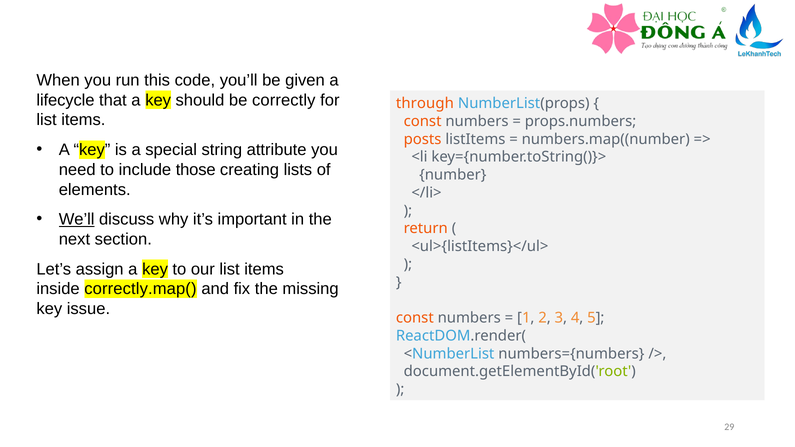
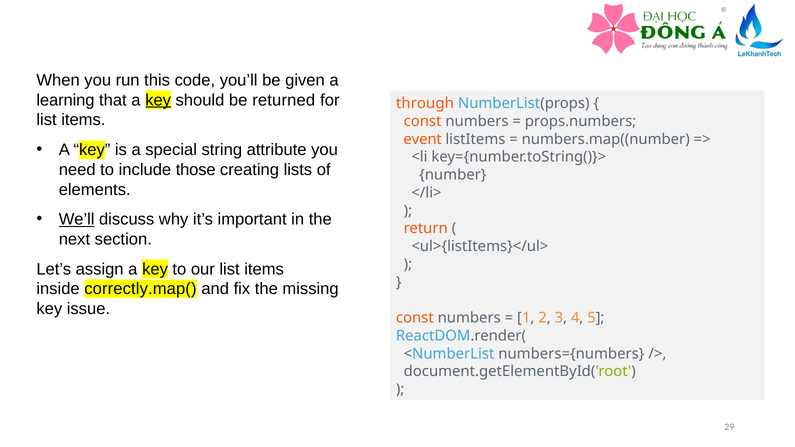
lifecycle: lifecycle -> learning
key at (158, 100) underline: none -> present
correctly: correctly -> returned
posts: posts -> event
